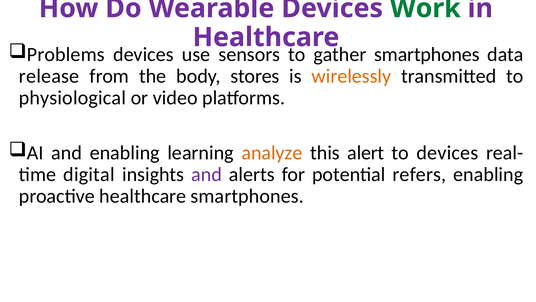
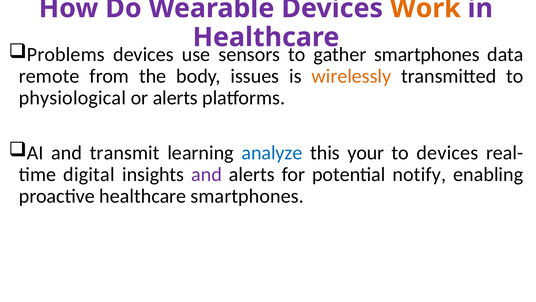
Work colour: green -> orange
release: release -> remote
stores: stores -> issues
or video: video -> alerts
and enabling: enabling -> transmit
analyze colour: orange -> blue
alert: alert -> your
refers: refers -> notify
